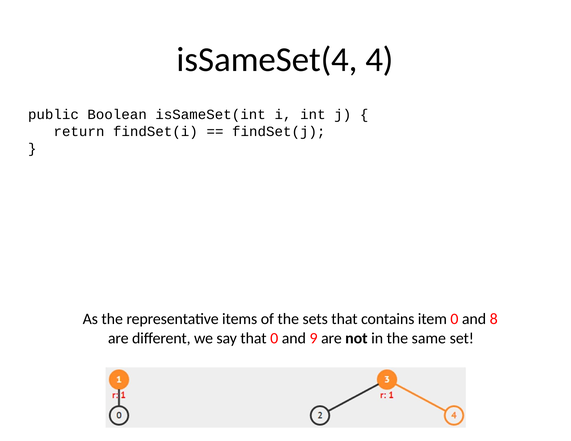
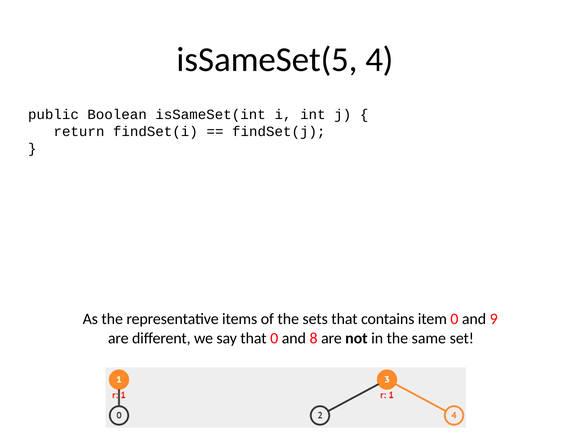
isSameSet(4: isSameSet(4 -> isSameSet(5
8: 8 -> 9
9: 9 -> 8
